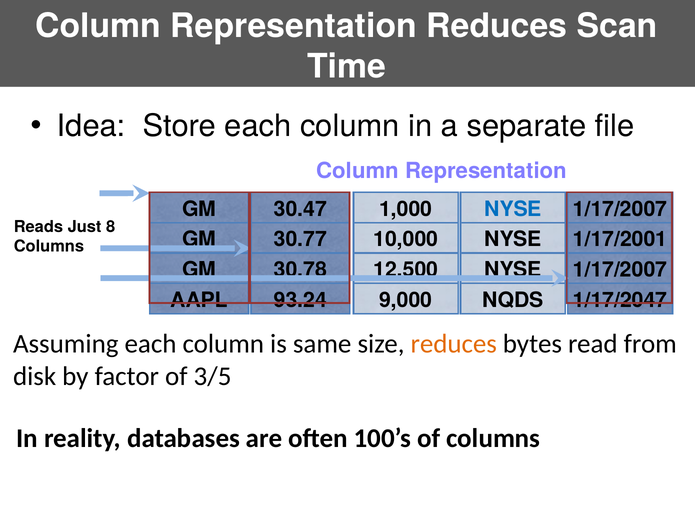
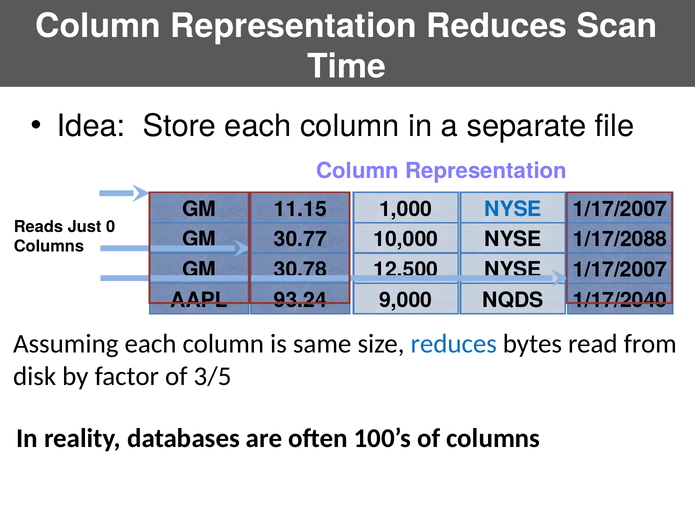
30.47: 30.47 -> 11.15
8: 8 -> 0
1/17/2001: 1/17/2001 -> 1/17/2088
1/17/2047: 1/17/2047 -> 1/17/2040
reduces at (454, 344) colour: orange -> blue
